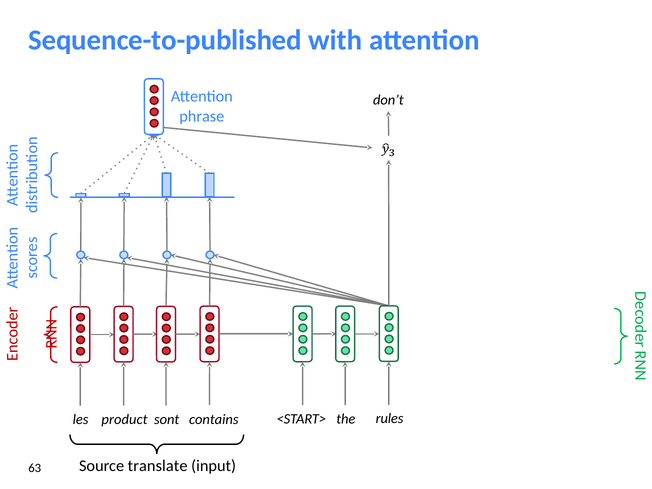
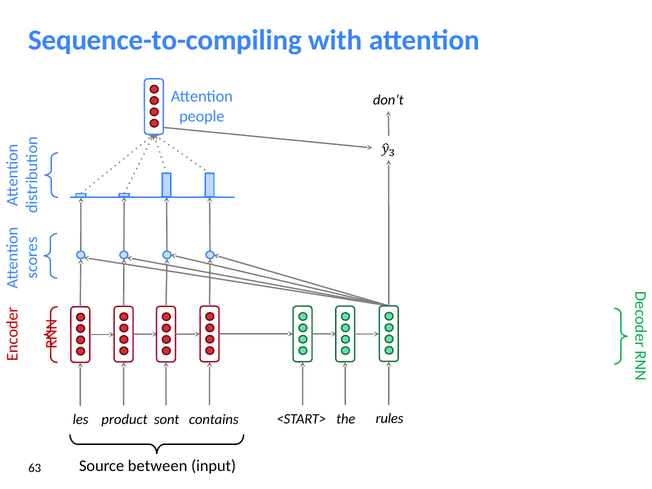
Sequence-to-published: Sequence-to-published -> Sequence-to-compiling
phrase: phrase -> people
translate: translate -> between
